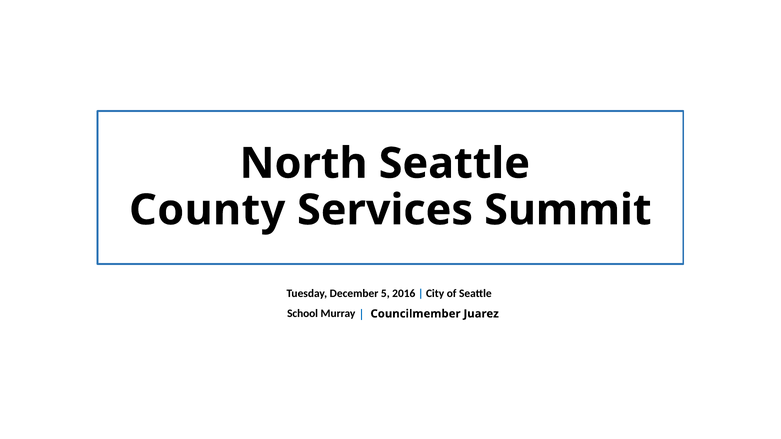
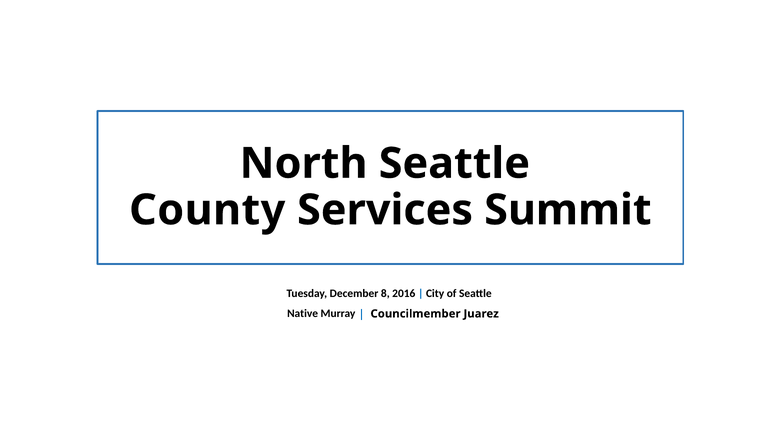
5: 5 -> 8
School: School -> Native
